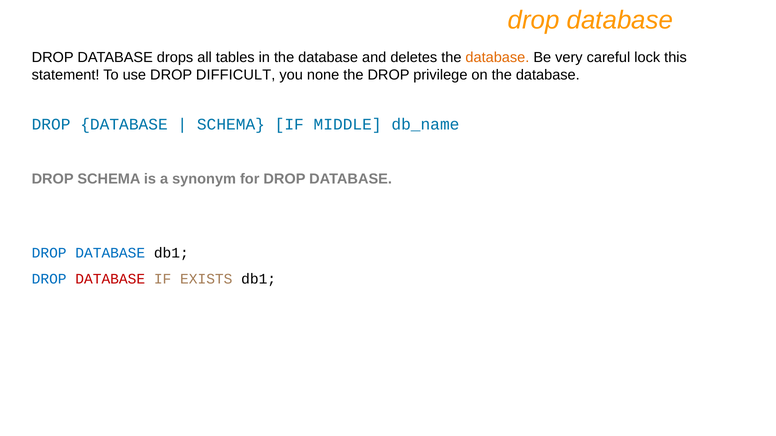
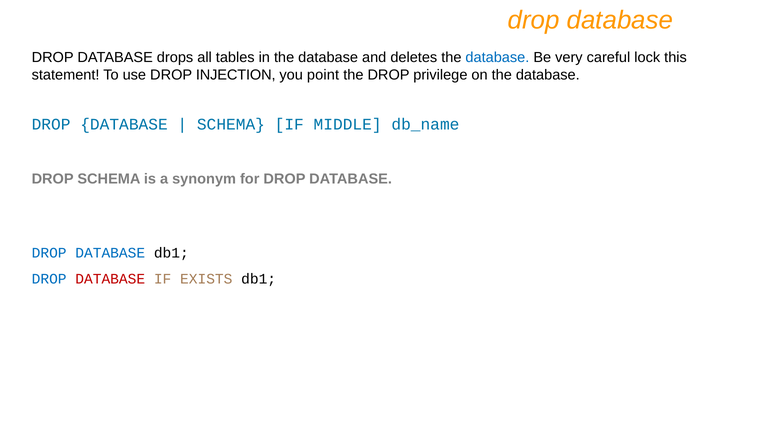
database at (497, 57) colour: orange -> blue
DIFFICULT: DIFFICULT -> INJECTION
none: none -> point
